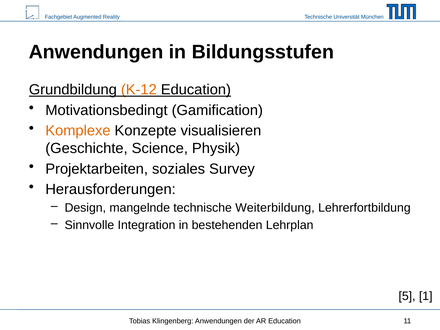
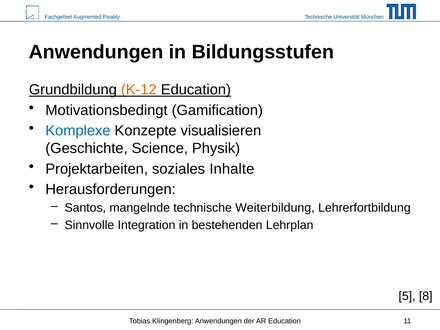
Komplexe colour: orange -> blue
Survey: Survey -> Inhalte
Design: Design -> Santos
1: 1 -> 8
